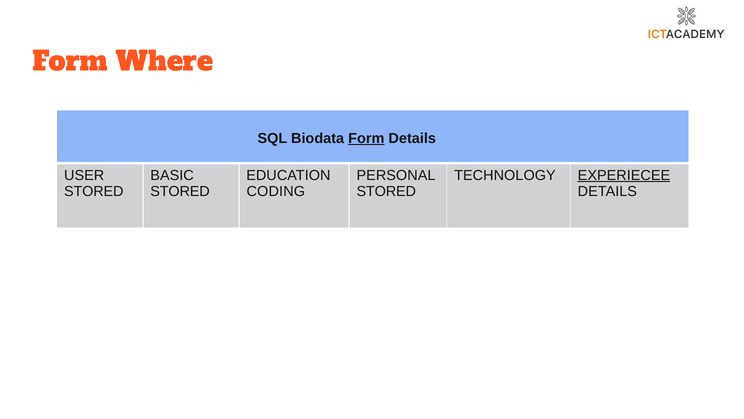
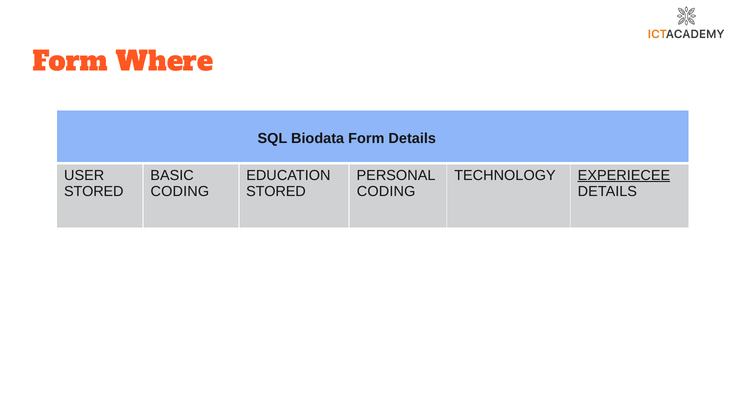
Form at (366, 138) underline: present -> none
STORED at (180, 191): STORED -> CODING
CODING at (276, 191): CODING -> STORED
STORED at (386, 191): STORED -> CODING
